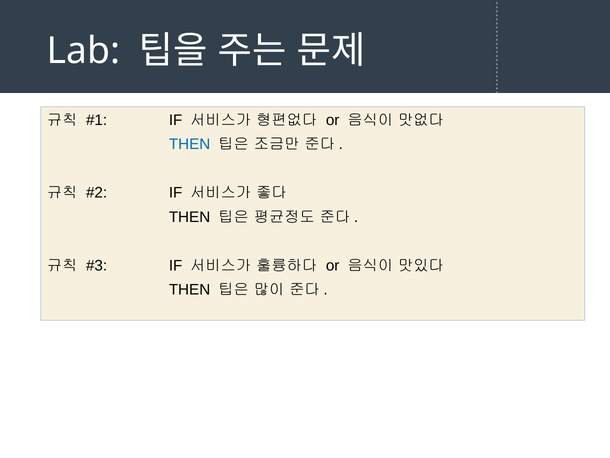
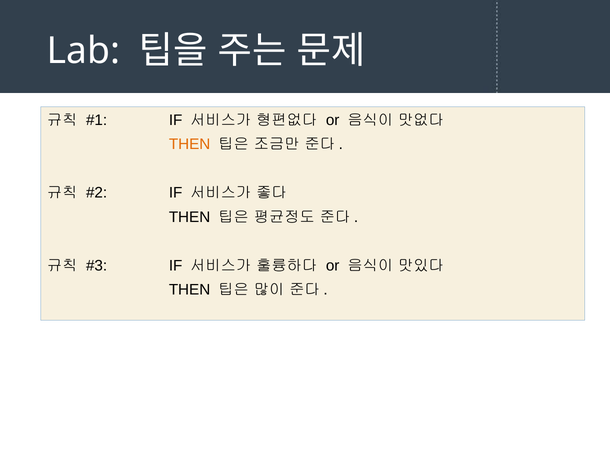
THEN at (190, 144) colour: blue -> orange
